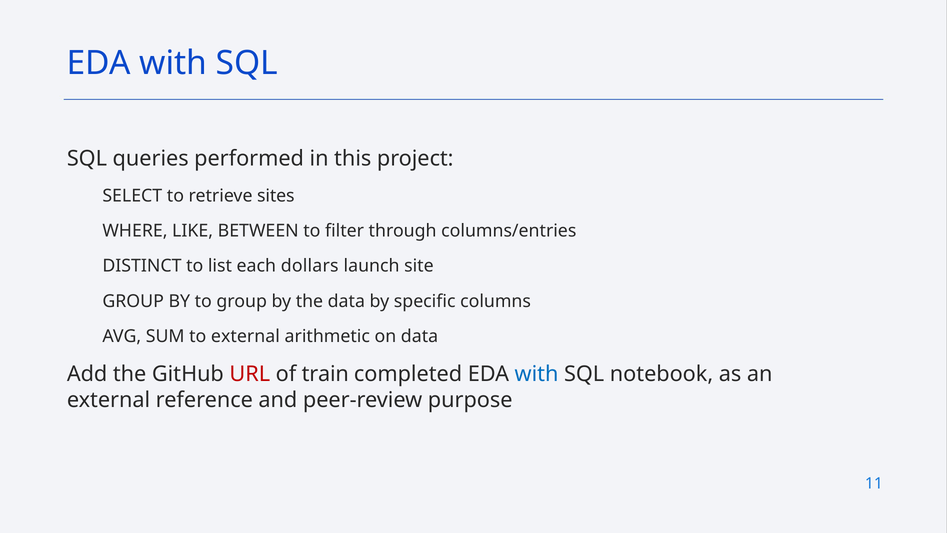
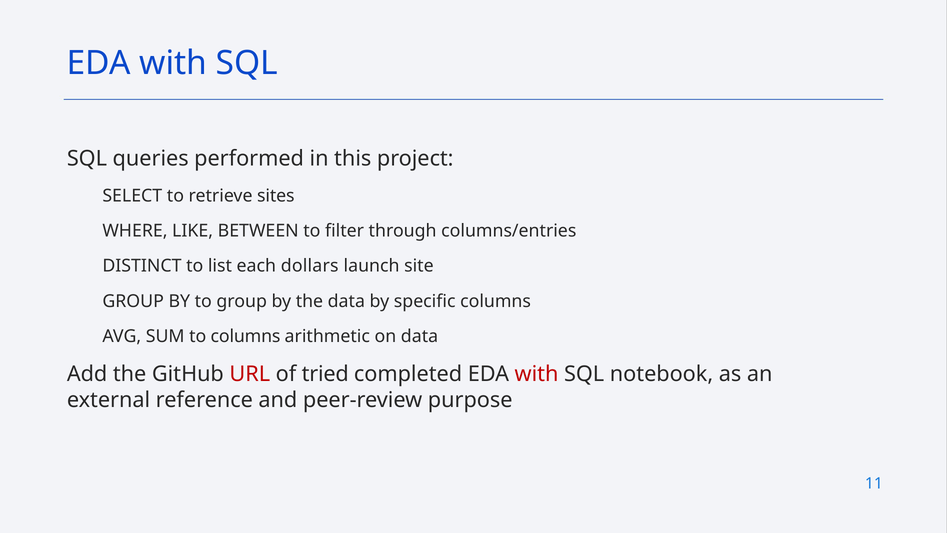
to external: external -> columns
train: train -> tried
with at (537, 374) colour: blue -> red
